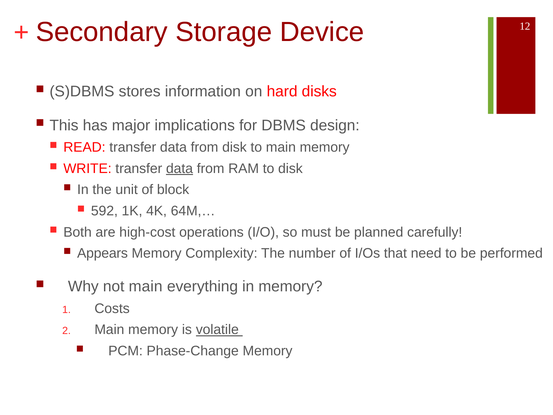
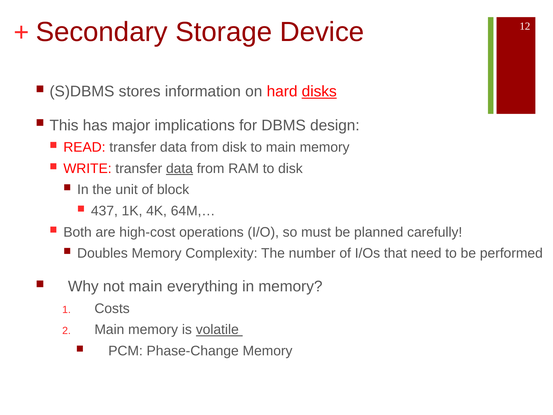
disks underline: none -> present
592: 592 -> 437
Appears: Appears -> Doubles
